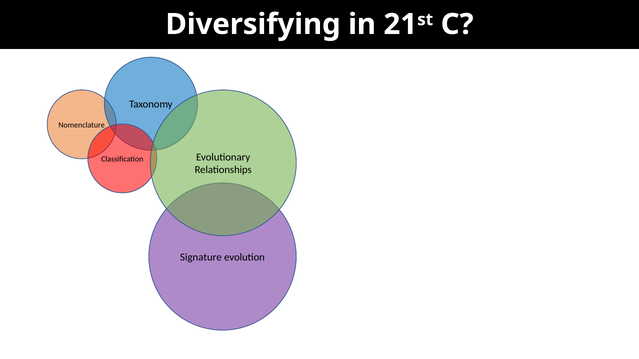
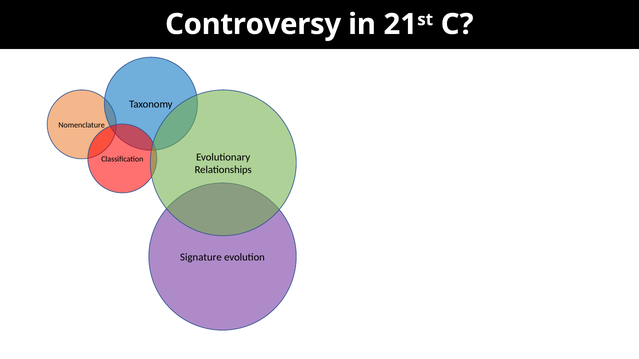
Diversifying: Diversifying -> Controversy
